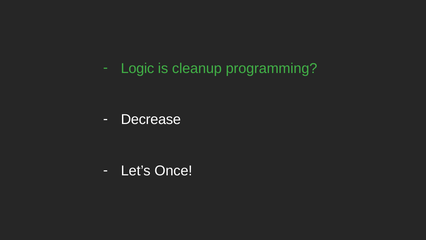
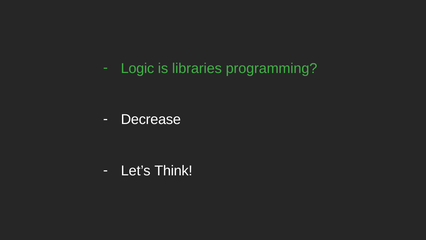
cleanup: cleanup -> libraries
Once: Once -> Think
